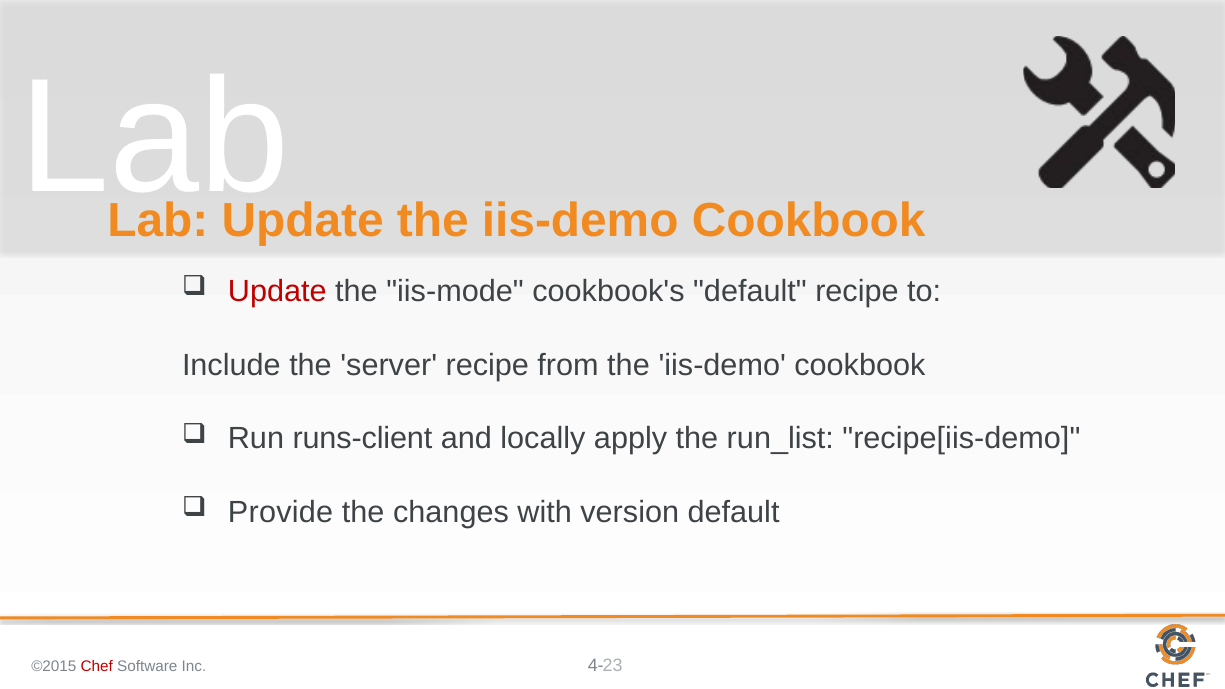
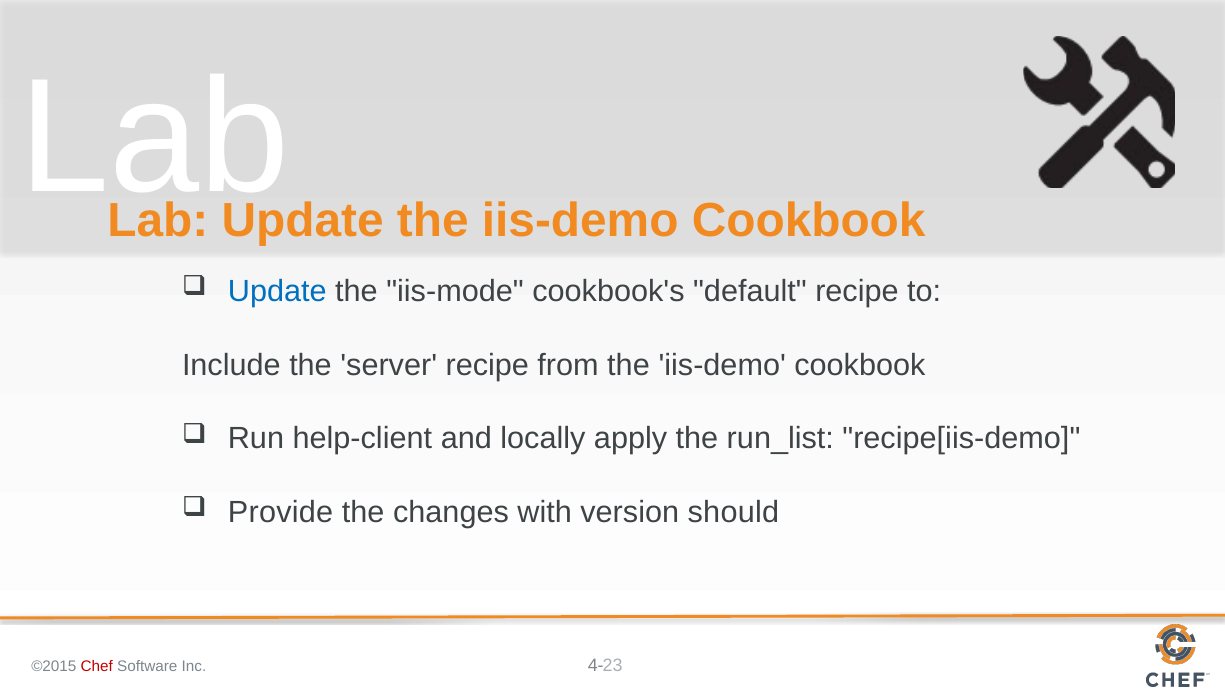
Update at (277, 292) colour: red -> blue
runs-client: runs-client -> help-client
version default: default -> should
